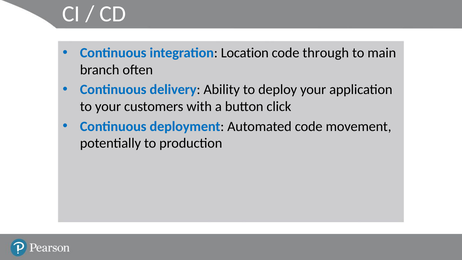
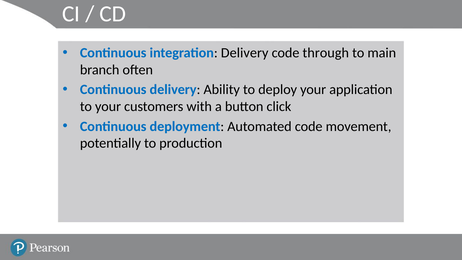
integration Location: Location -> Delivery
